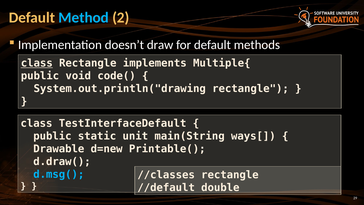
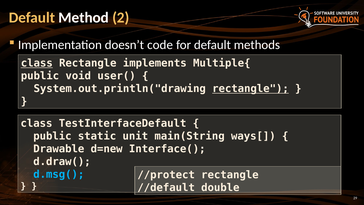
Method colour: light blue -> white
draw: draw -> code
code(: code( -> user(
rectangle at (250, 89) underline: none -> present
Printable(: Printable( -> Interface(
//classes: //classes -> //protect
